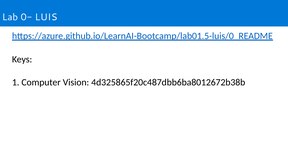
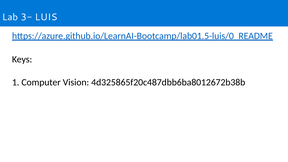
0-: 0- -> 3-
